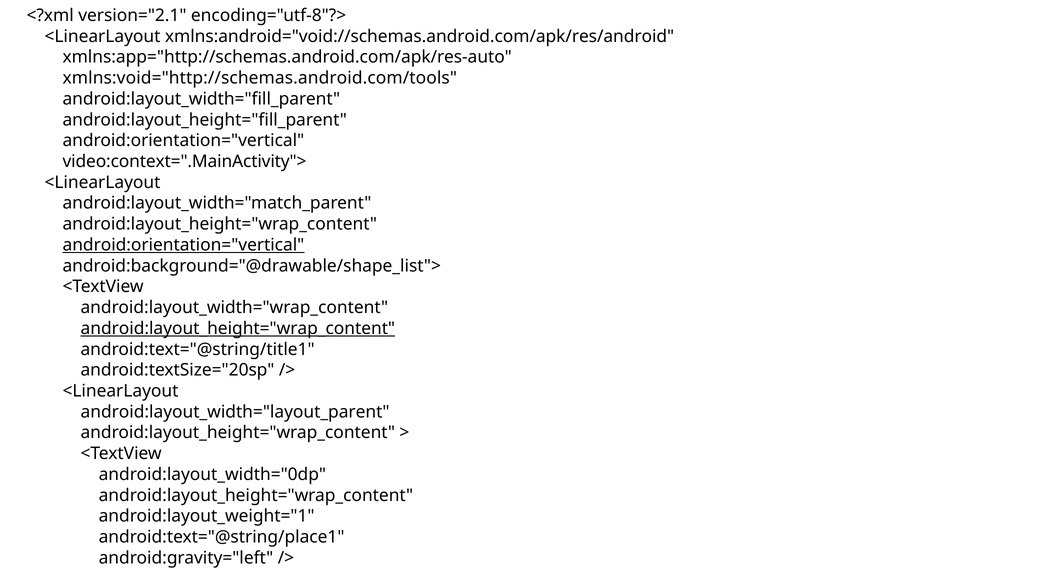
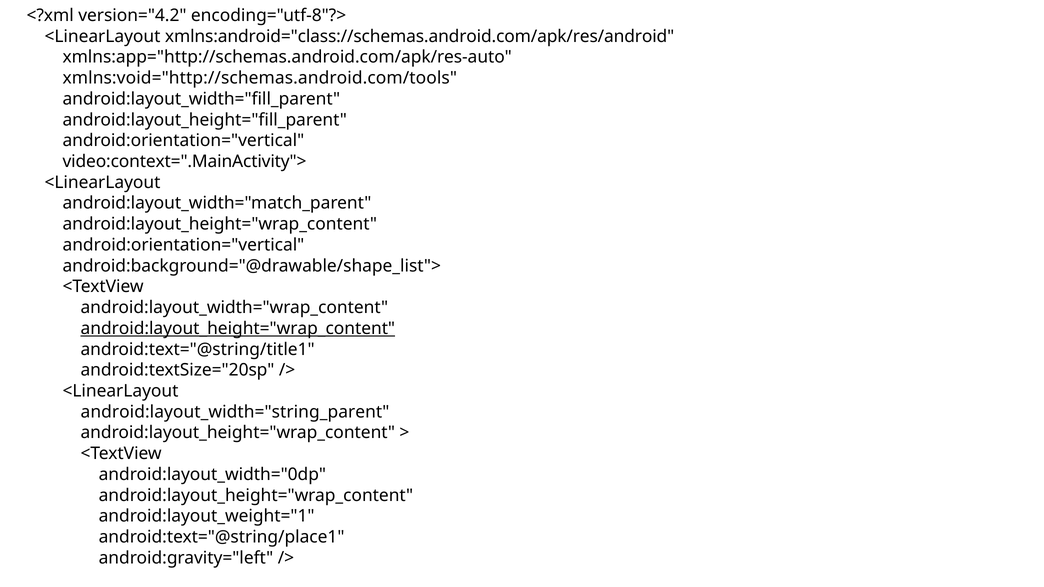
version="2.1: version="2.1 -> version="4.2
xmlns:android="void://schemas.android.com/apk/res/android: xmlns:android="void://schemas.android.com/apk/res/android -> xmlns:android="class://schemas.android.com/apk/res/android
android:orientation="vertical at (183, 245) underline: present -> none
android:layout_width="layout_parent: android:layout_width="layout_parent -> android:layout_width="string_parent
